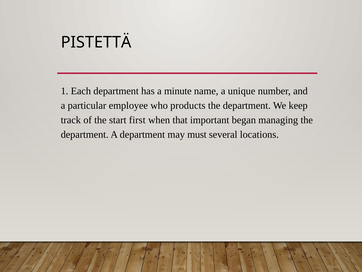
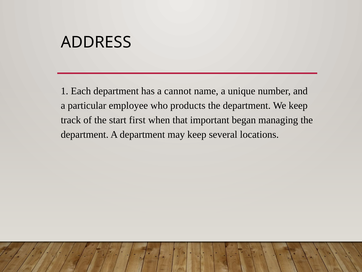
PISTETTÄ: PISTETTÄ -> ADDRESS
minute: minute -> cannot
may must: must -> keep
